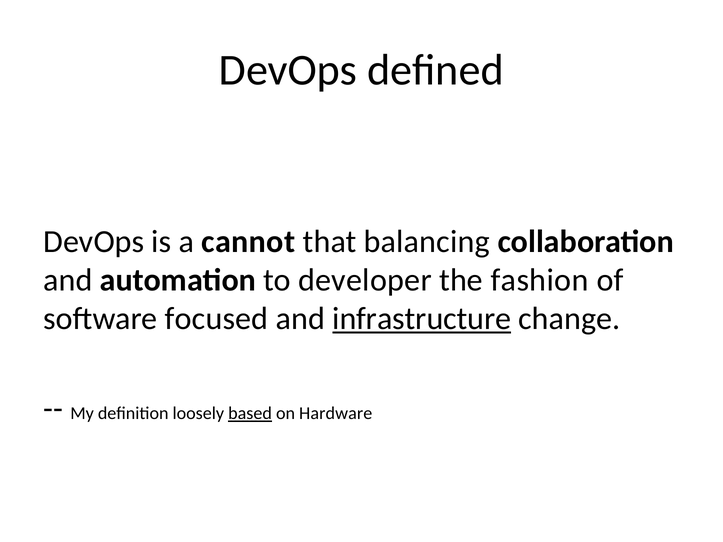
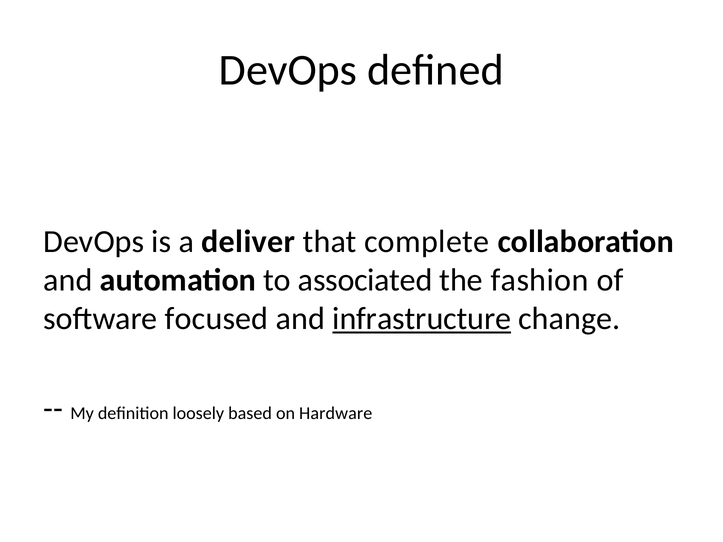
cannot: cannot -> deliver
balancing: balancing -> complete
developer: developer -> associated
based underline: present -> none
